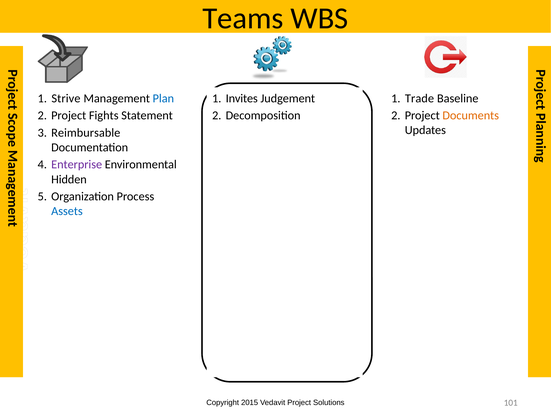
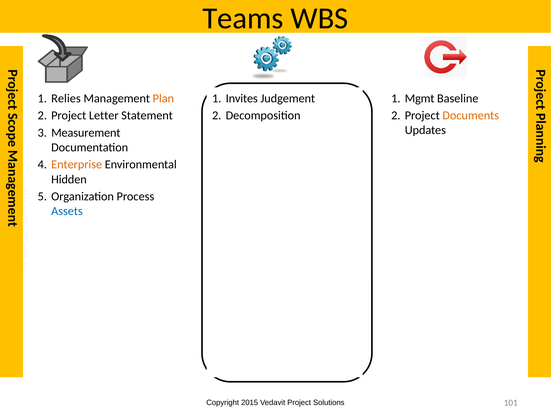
Strive: Strive -> Relies
Plan colour: blue -> orange
Trade: Trade -> Mgmt
Fights: Fights -> Letter
Reimbursable: Reimbursable -> Measurement
Enterprise colour: purple -> orange
